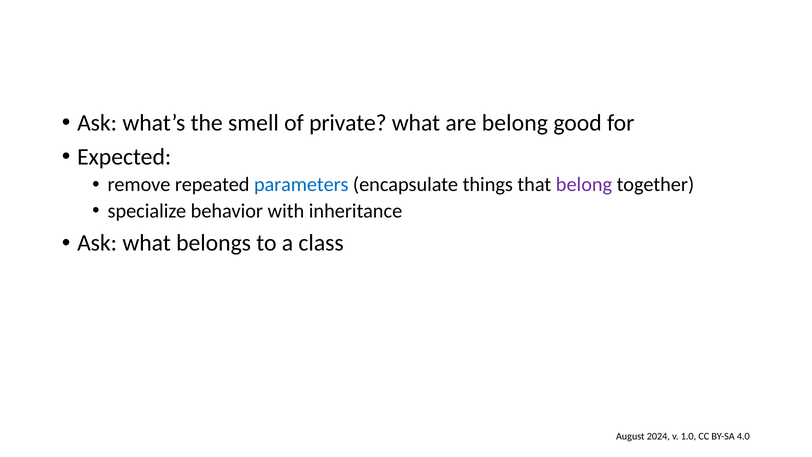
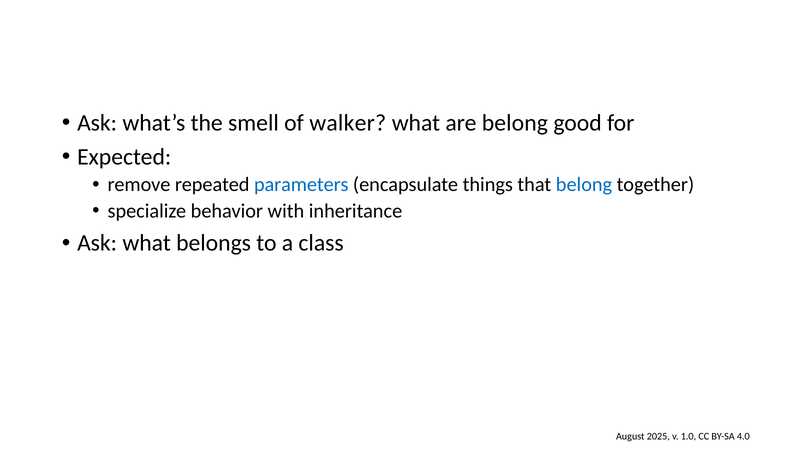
private: private -> walker
belong at (584, 185) colour: purple -> blue
2024: 2024 -> 2025
